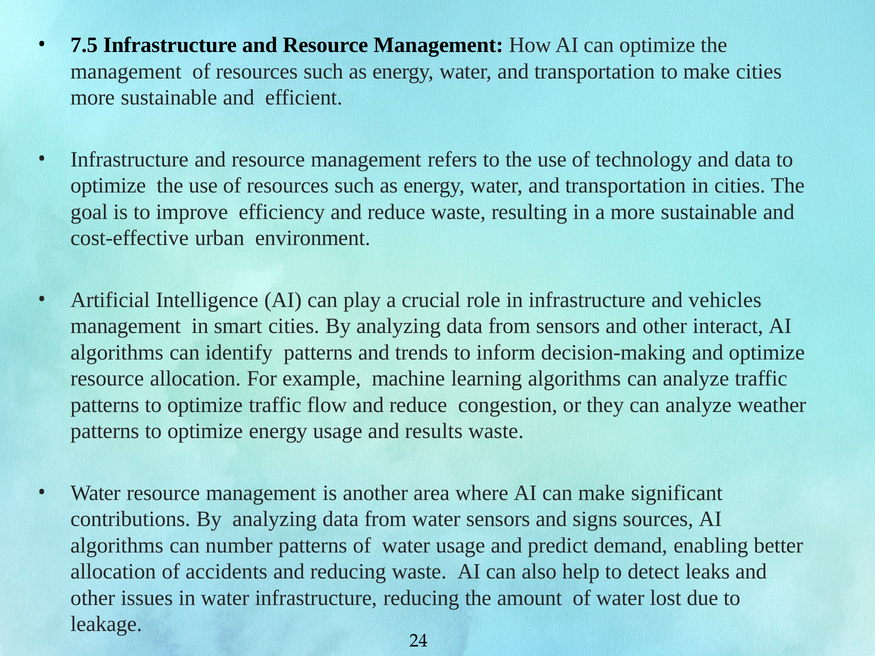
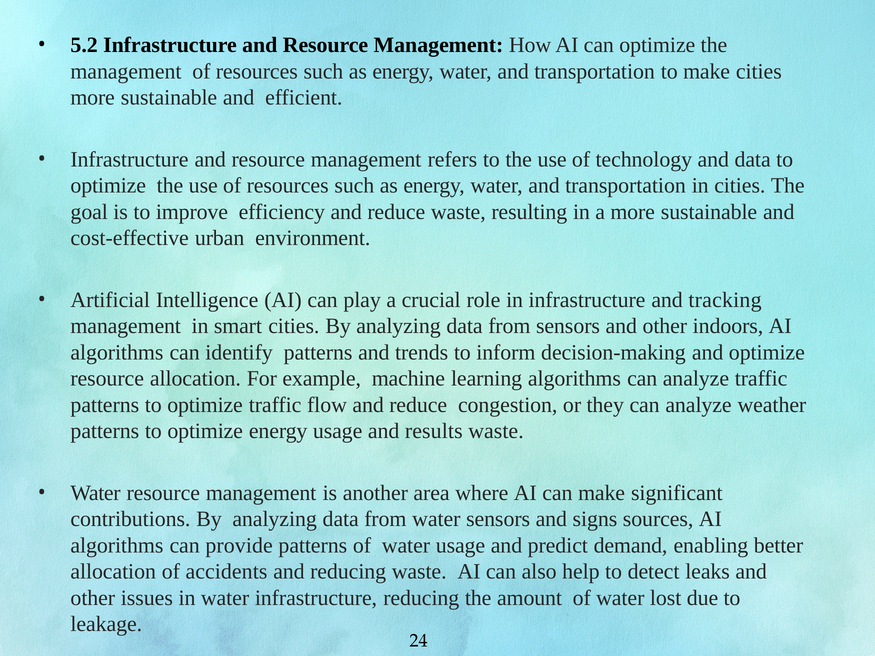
7.5: 7.5 -> 5.2
vehicles: vehicles -> tracking
interact: interact -> indoors
number: number -> provide
